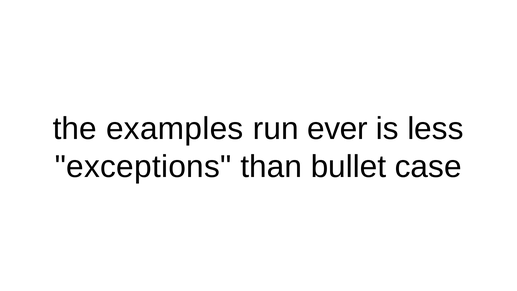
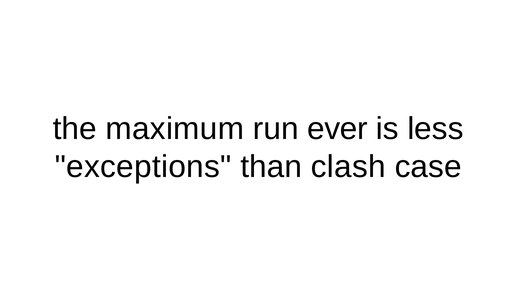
examples: examples -> maximum
bullet: bullet -> clash
